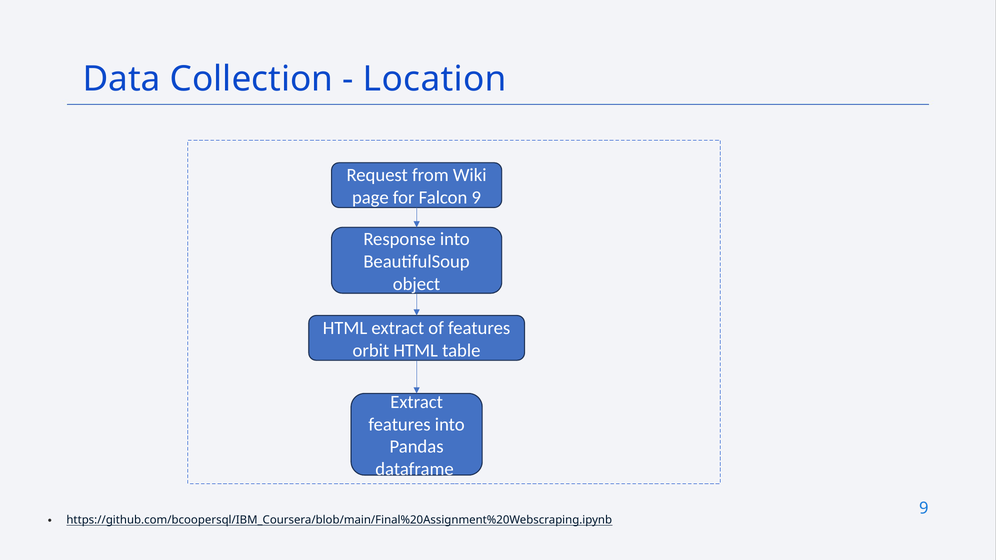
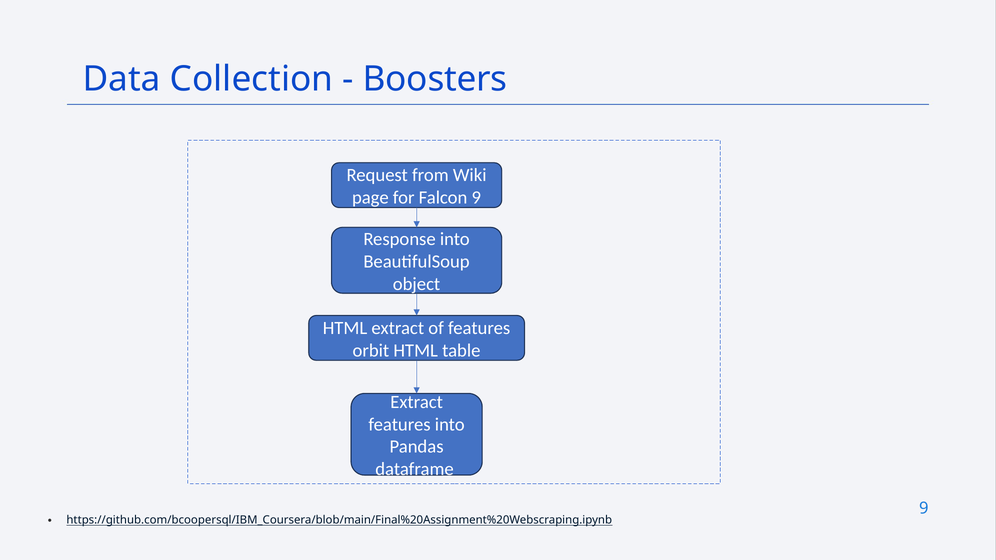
Location: Location -> Boosters
